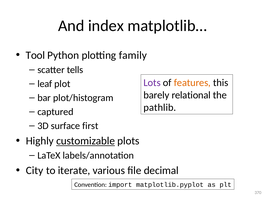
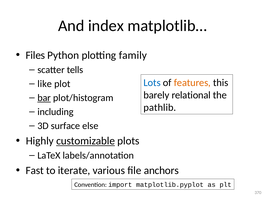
Tool: Tool -> Files
Lots colour: purple -> blue
leaf: leaf -> like
bar underline: none -> present
captured: captured -> including
first: first -> else
City: City -> Fast
decimal: decimal -> anchors
